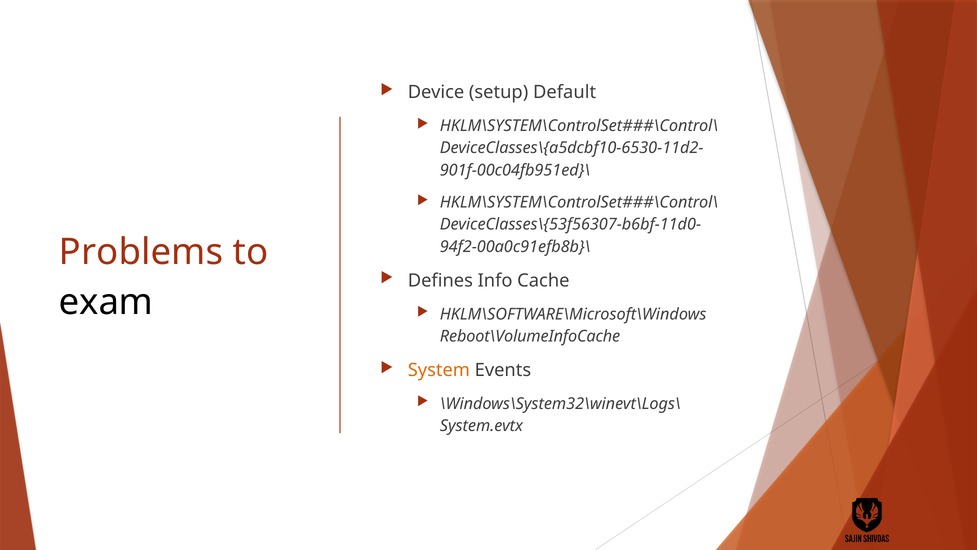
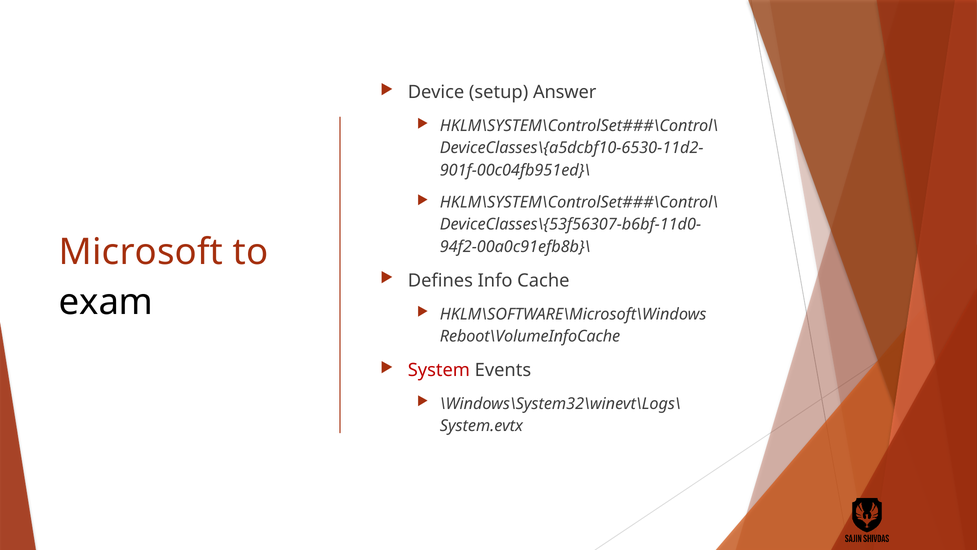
Default: Default -> Answer
Problems: Problems -> Microsoft
System colour: orange -> red
